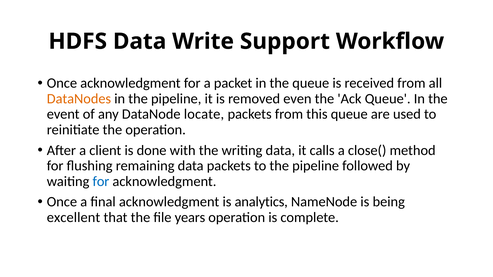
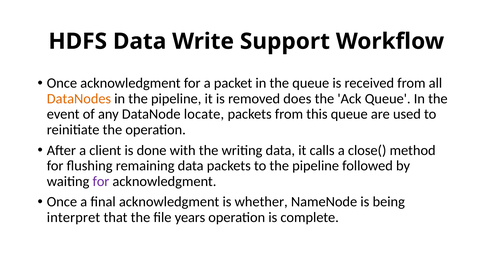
even: even -> does
for at (101, 181) colour: blue -> purple
analytics: analytics -> whether
excellent: excellent -> interpret
